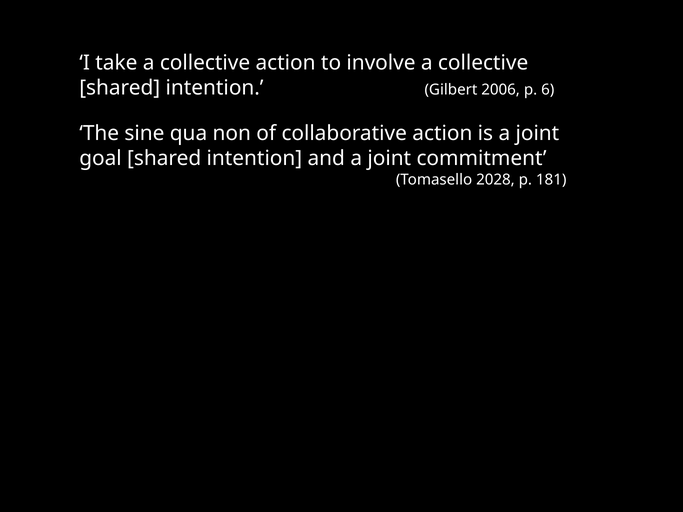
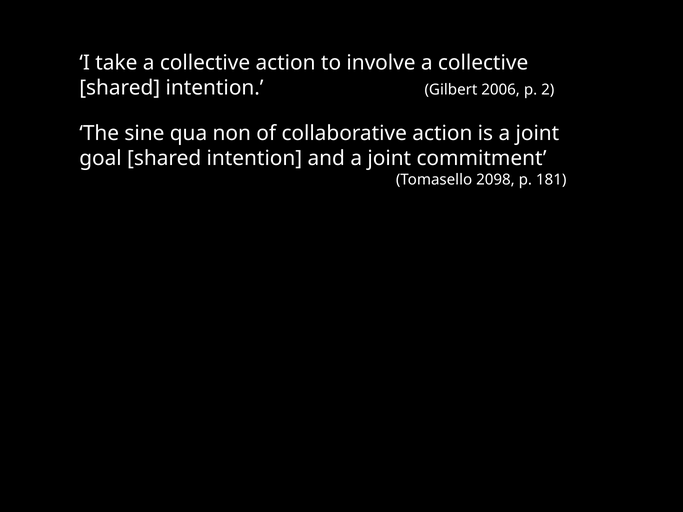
6: 6 -> 2
2028: 2028 -> 2098
